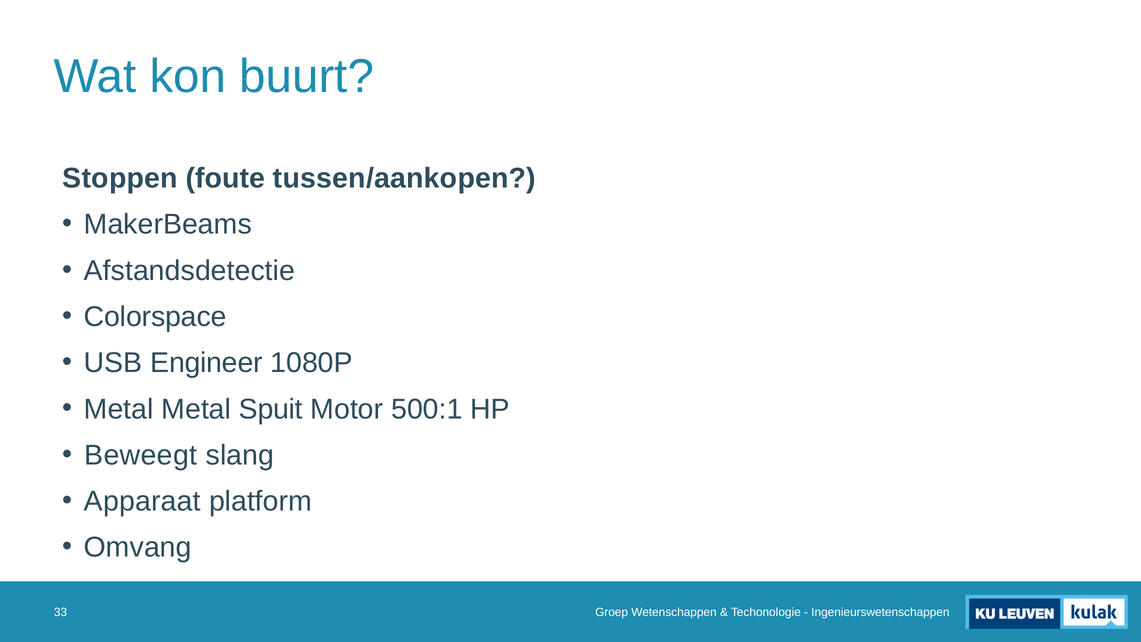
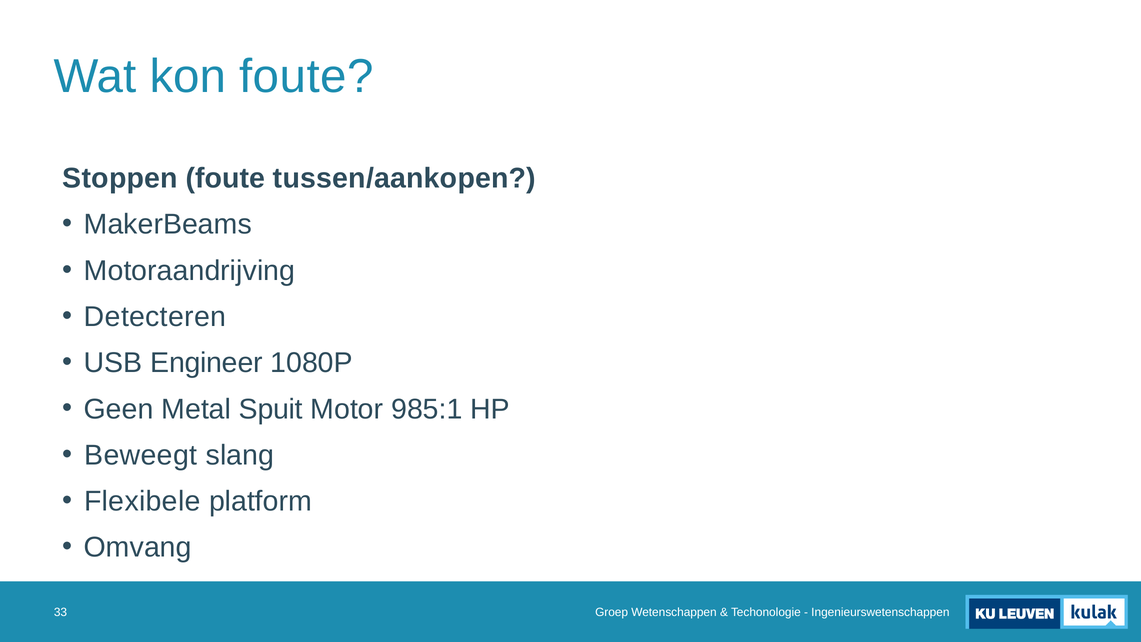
kon buurt: buurt -> foute
Afstandsdetectie: Afstandsdetectie -> Motoraandrijving
Colorspace: Colorspace -> Detecteren
Metal at (119, 409): Metal -> Geen
500:1: 500:1 -> 985:1
Apparaat: Apparaat -> Flexibele
